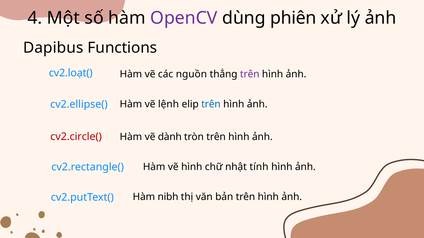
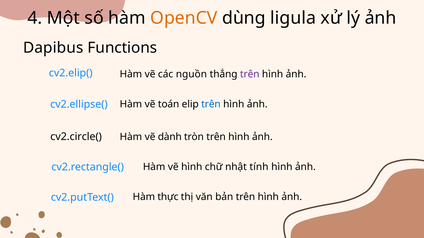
OpenCV colour: purple -> orange
phiên: phiên -> ligula
cv2.loạt(: cv2.loạt( -> cv2.elip(
lệnh: lệnh -> toán
cv2.circle( colour: red -> black
nibh: nibh -> thực
